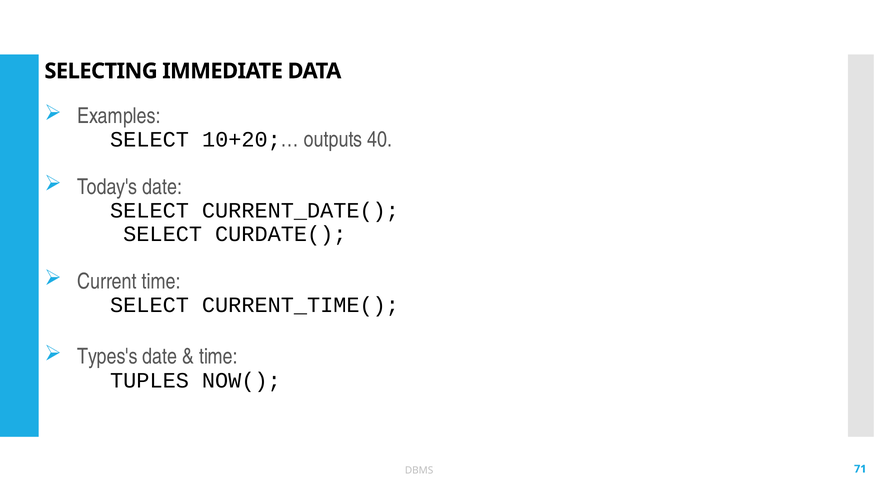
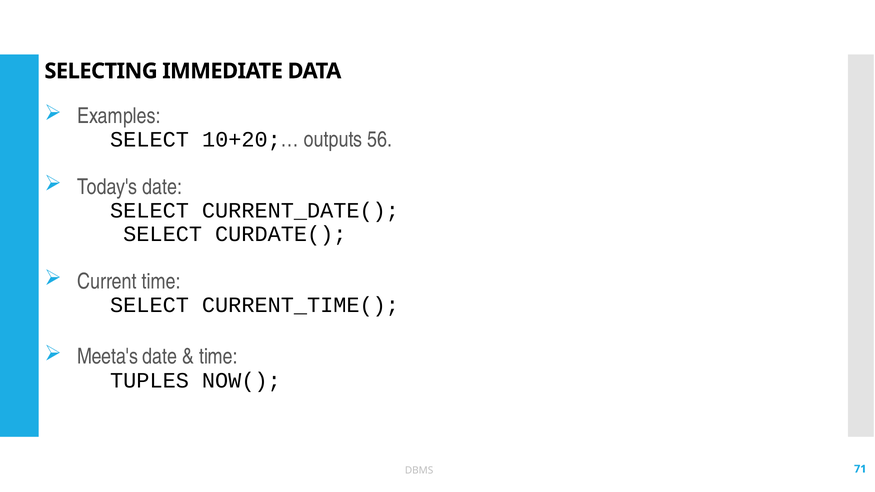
40: 40 -> 56
Types's: Types's -> Meeta's
